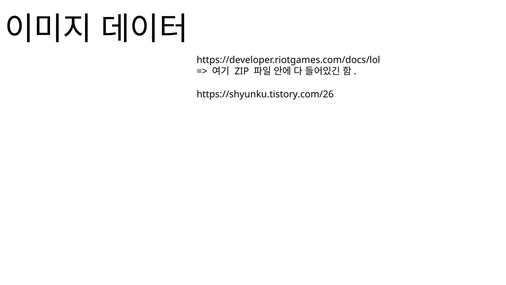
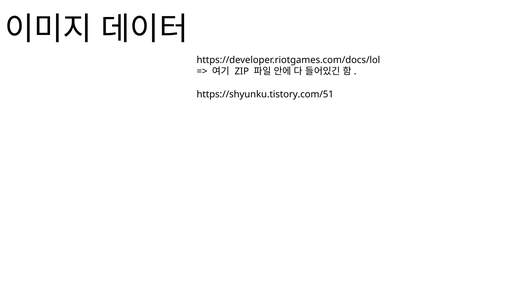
https://shyunku.tistory.com/26: https://shyunku.tistory.com/26 -> https://shyunku.tistory.com/51
